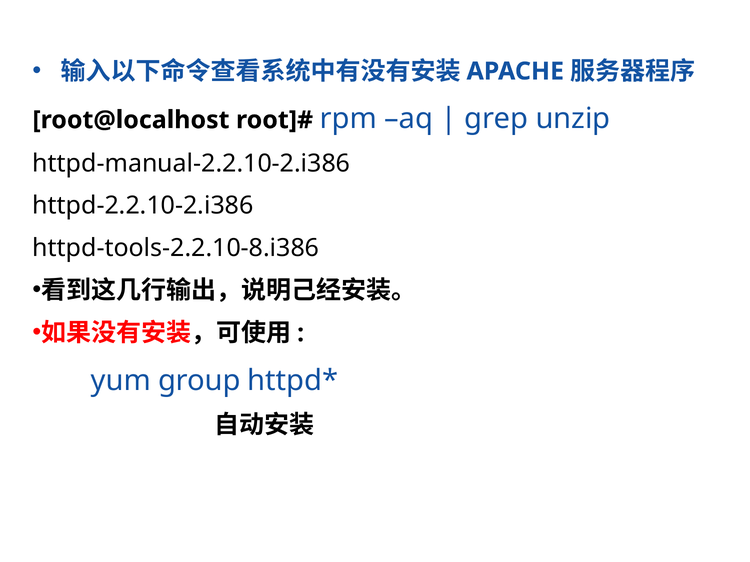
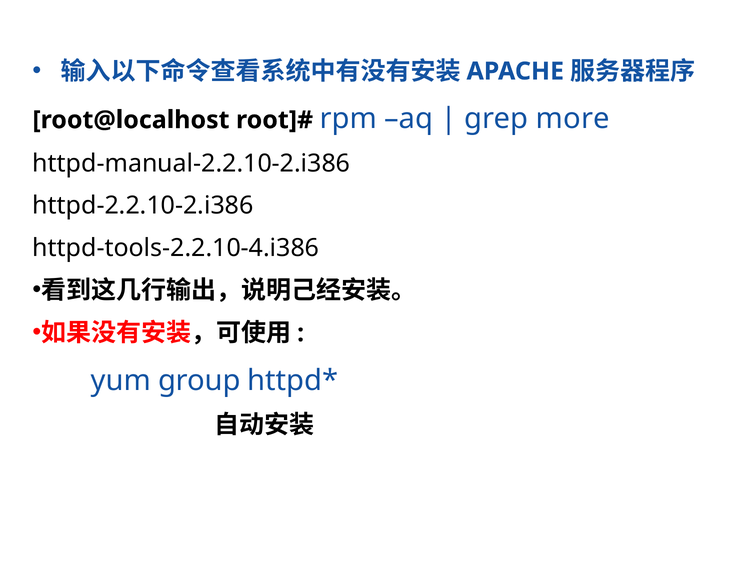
unzip: unzip -> more
httpd-tools-2.2.10-8.i386: httpd-tools-2.2.10-8.i386 -> httpd-tools-2.2.10-4.i386
